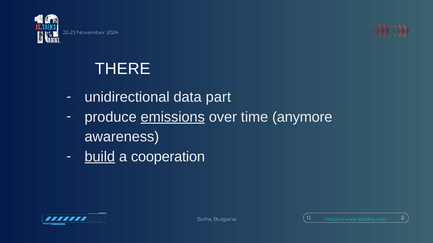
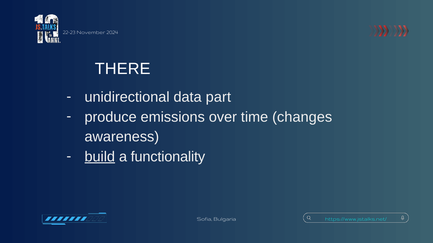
emissions underline: present -> none
anymore: anymore -> changes
cooperation: cooperation -> functionality
